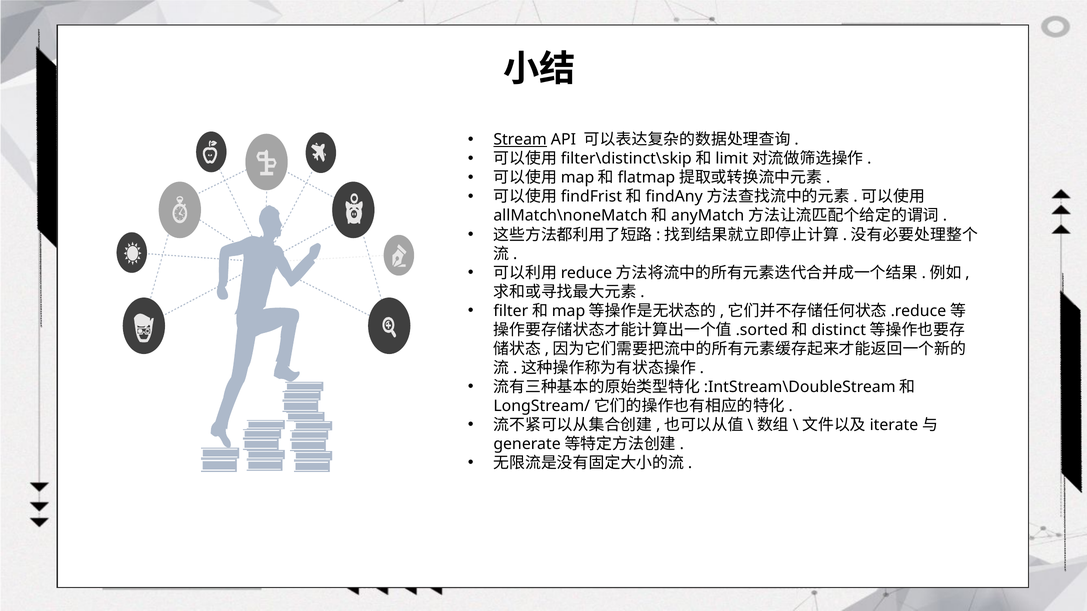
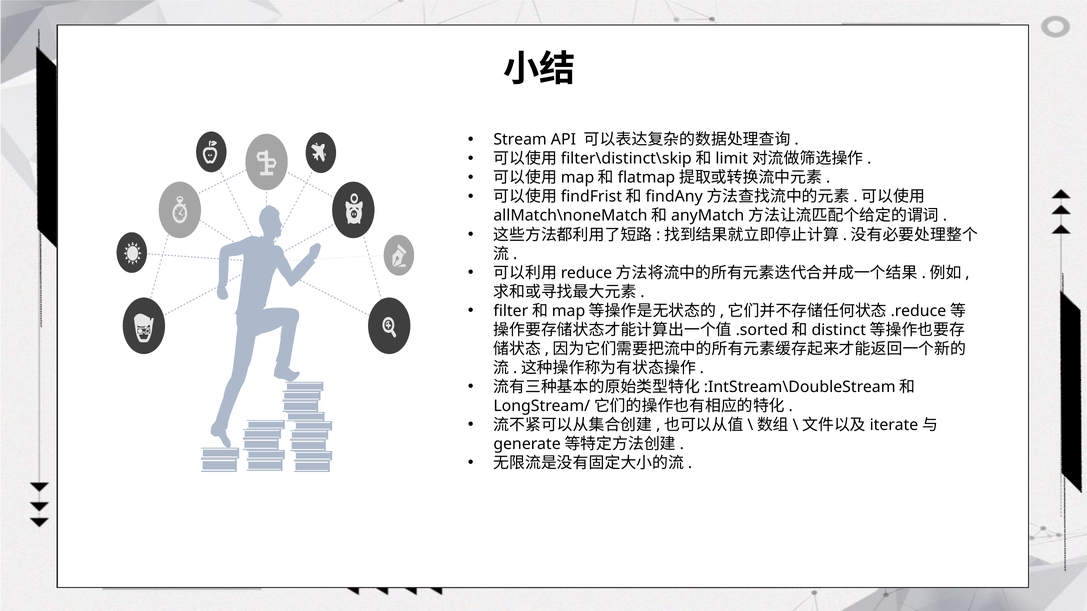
Stream underline: present -> none
